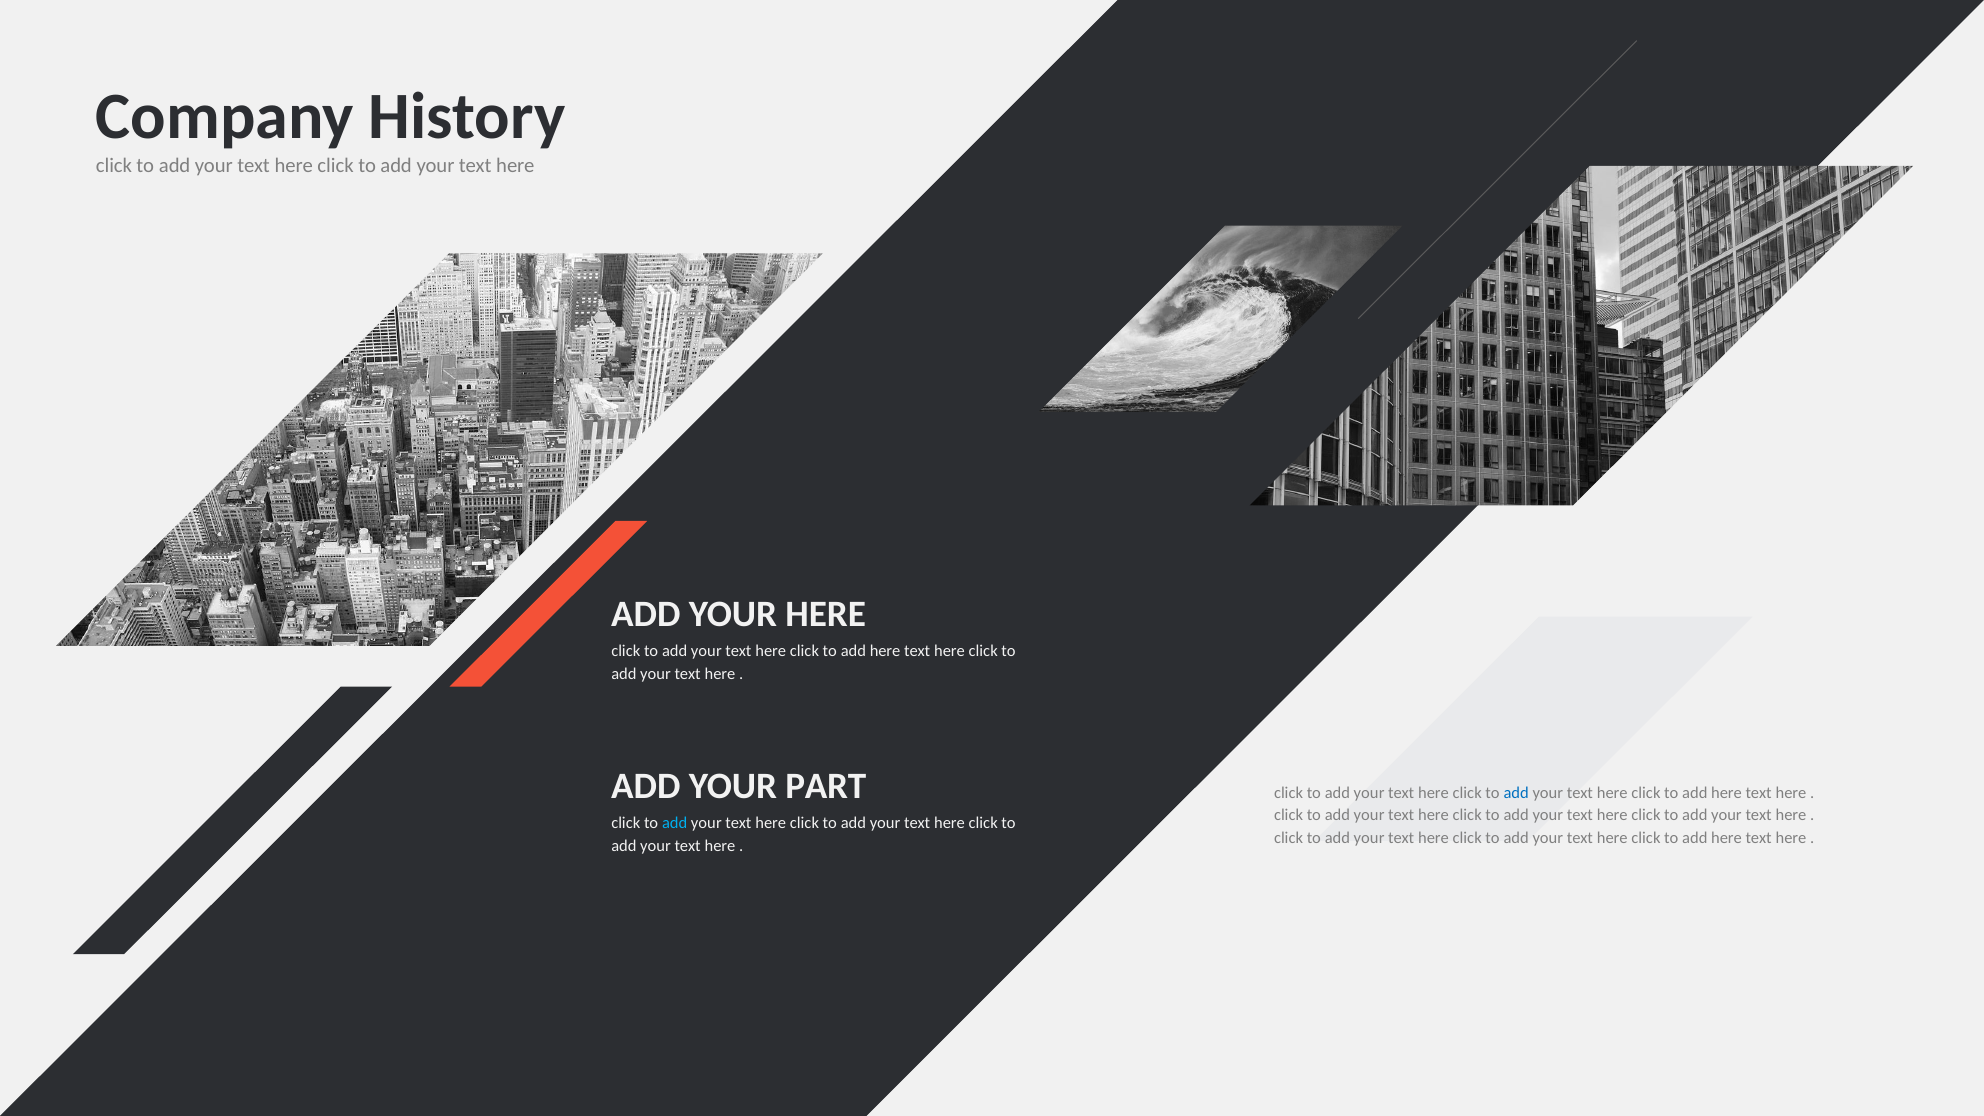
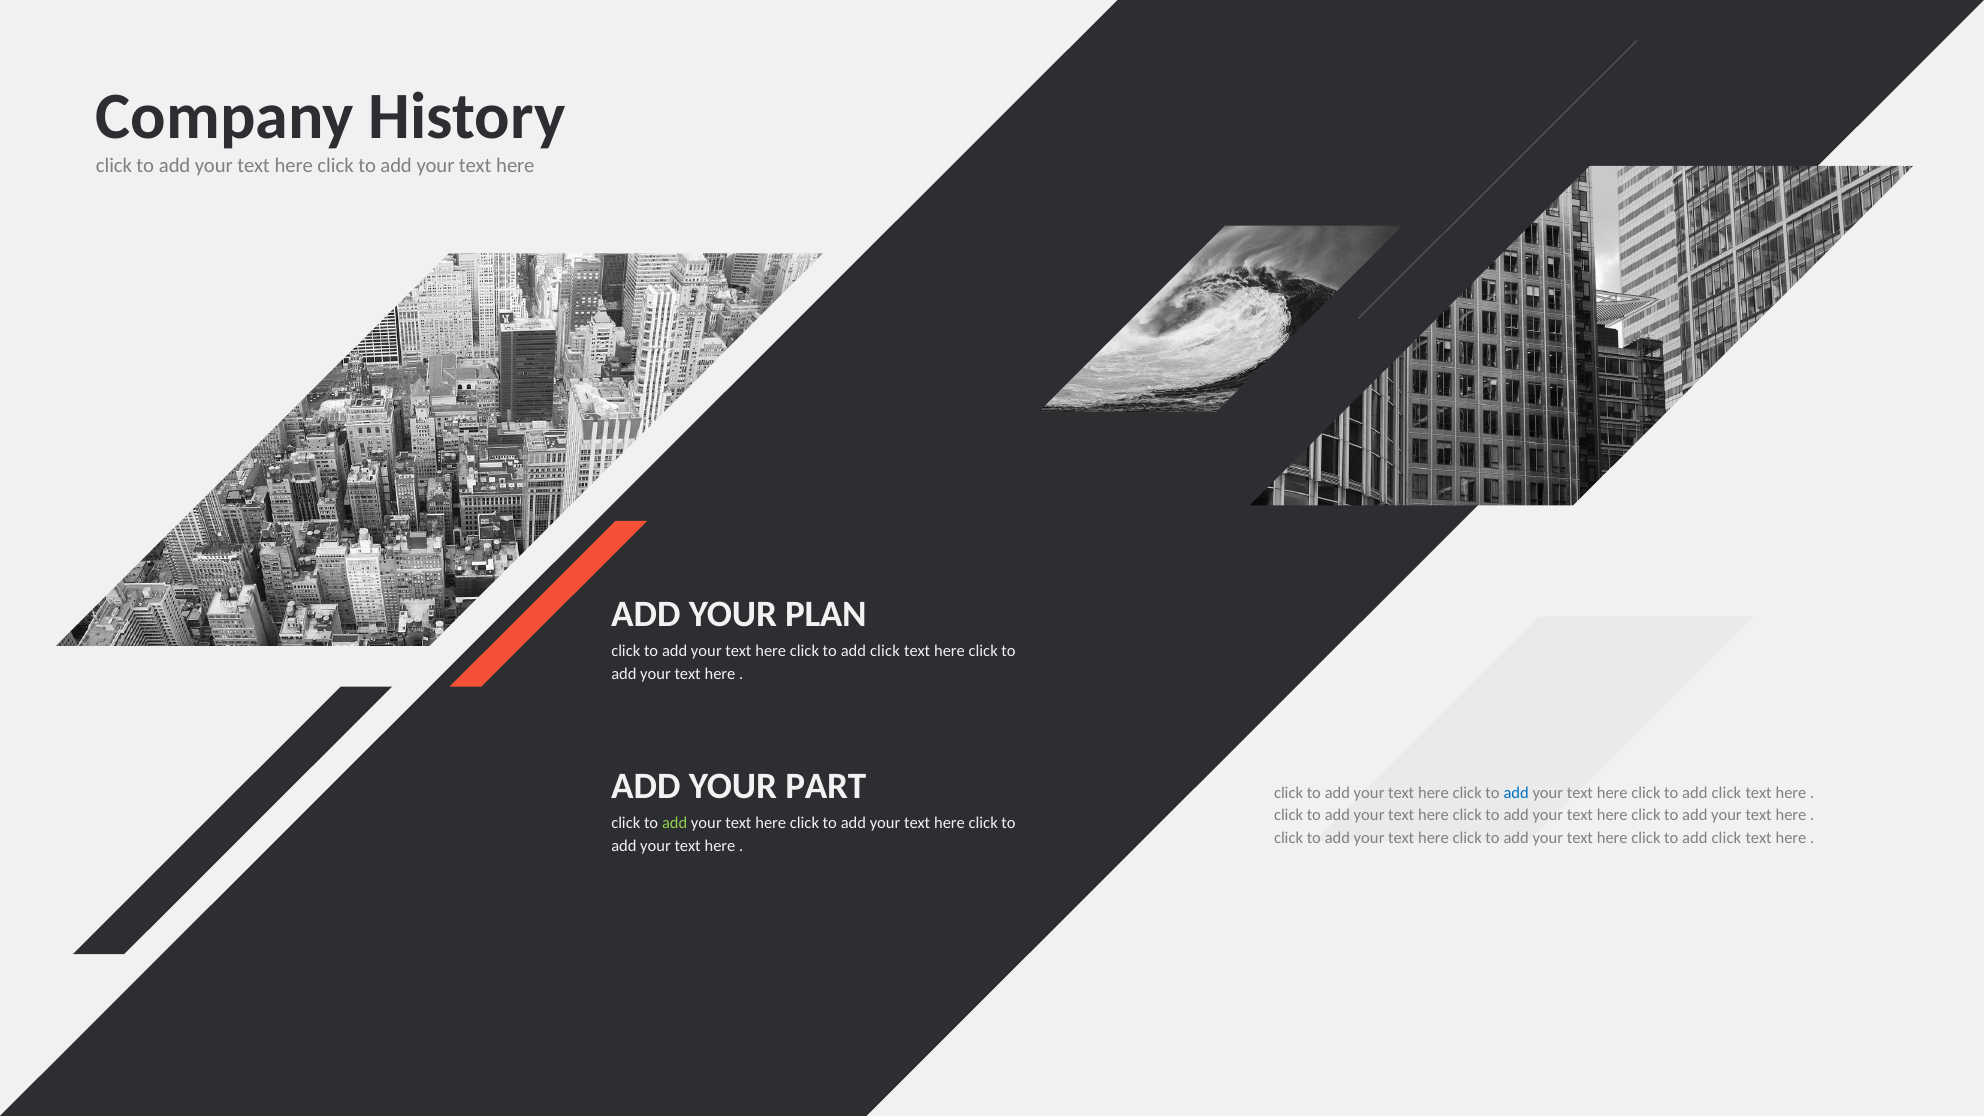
YOUR HERE: HERE -> PLAN
here at (885, 651): here -> click
here at (1727, 793): here -> click
add at (675, 823) colour: light blue -> light green
here at (1727, 838): here -> click
